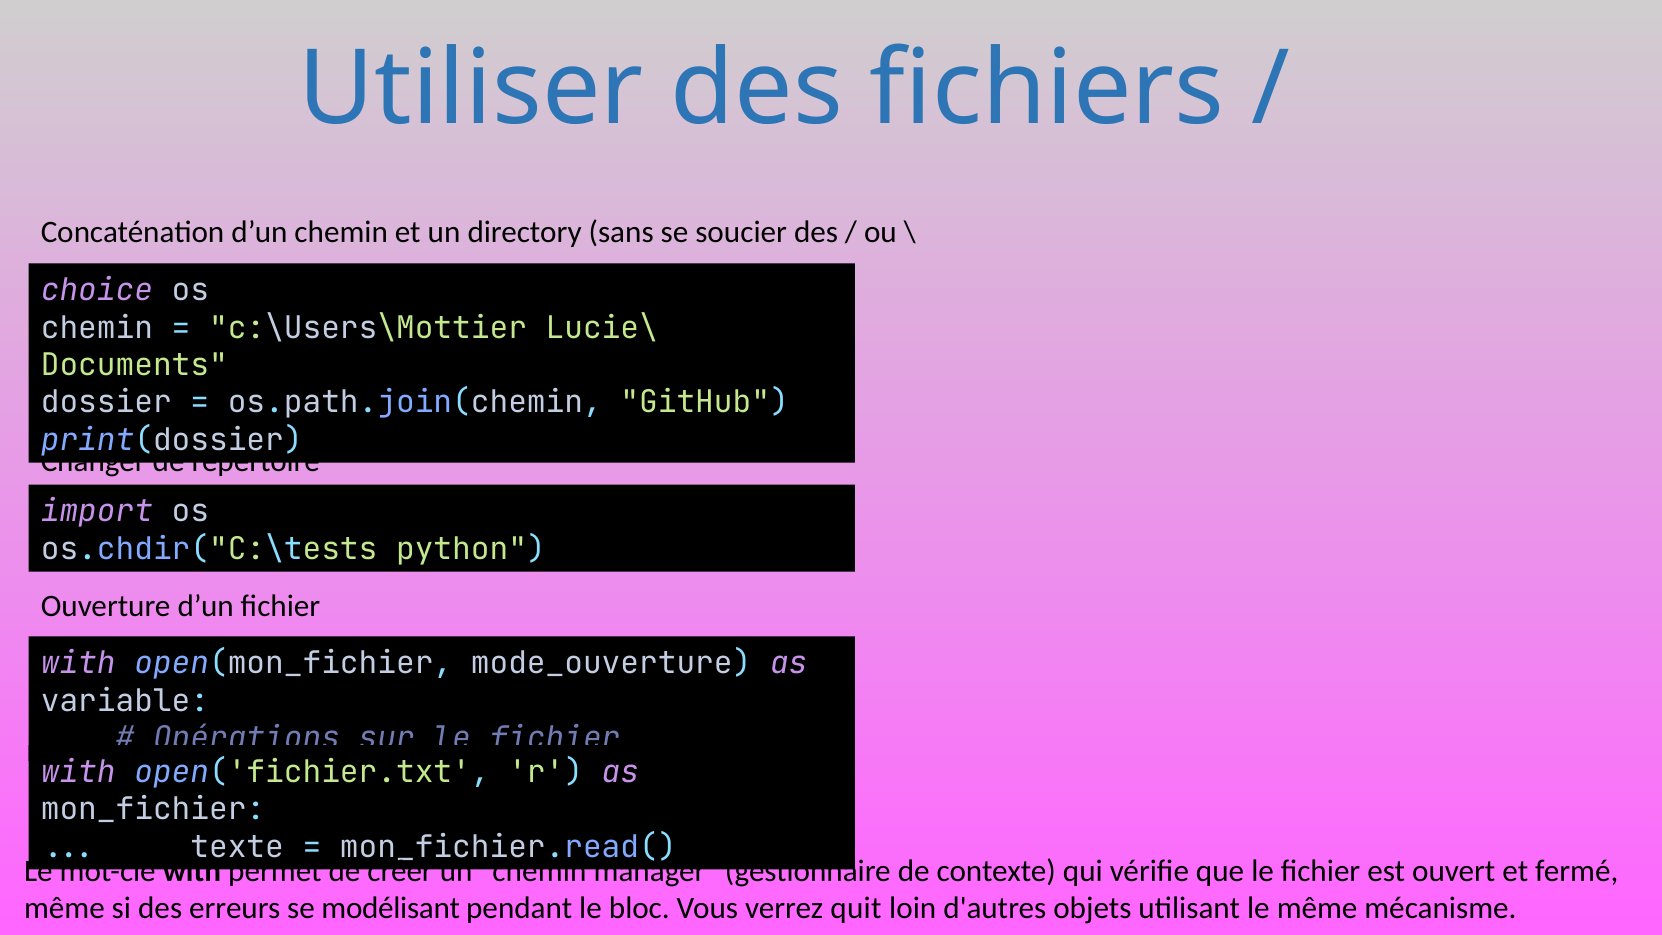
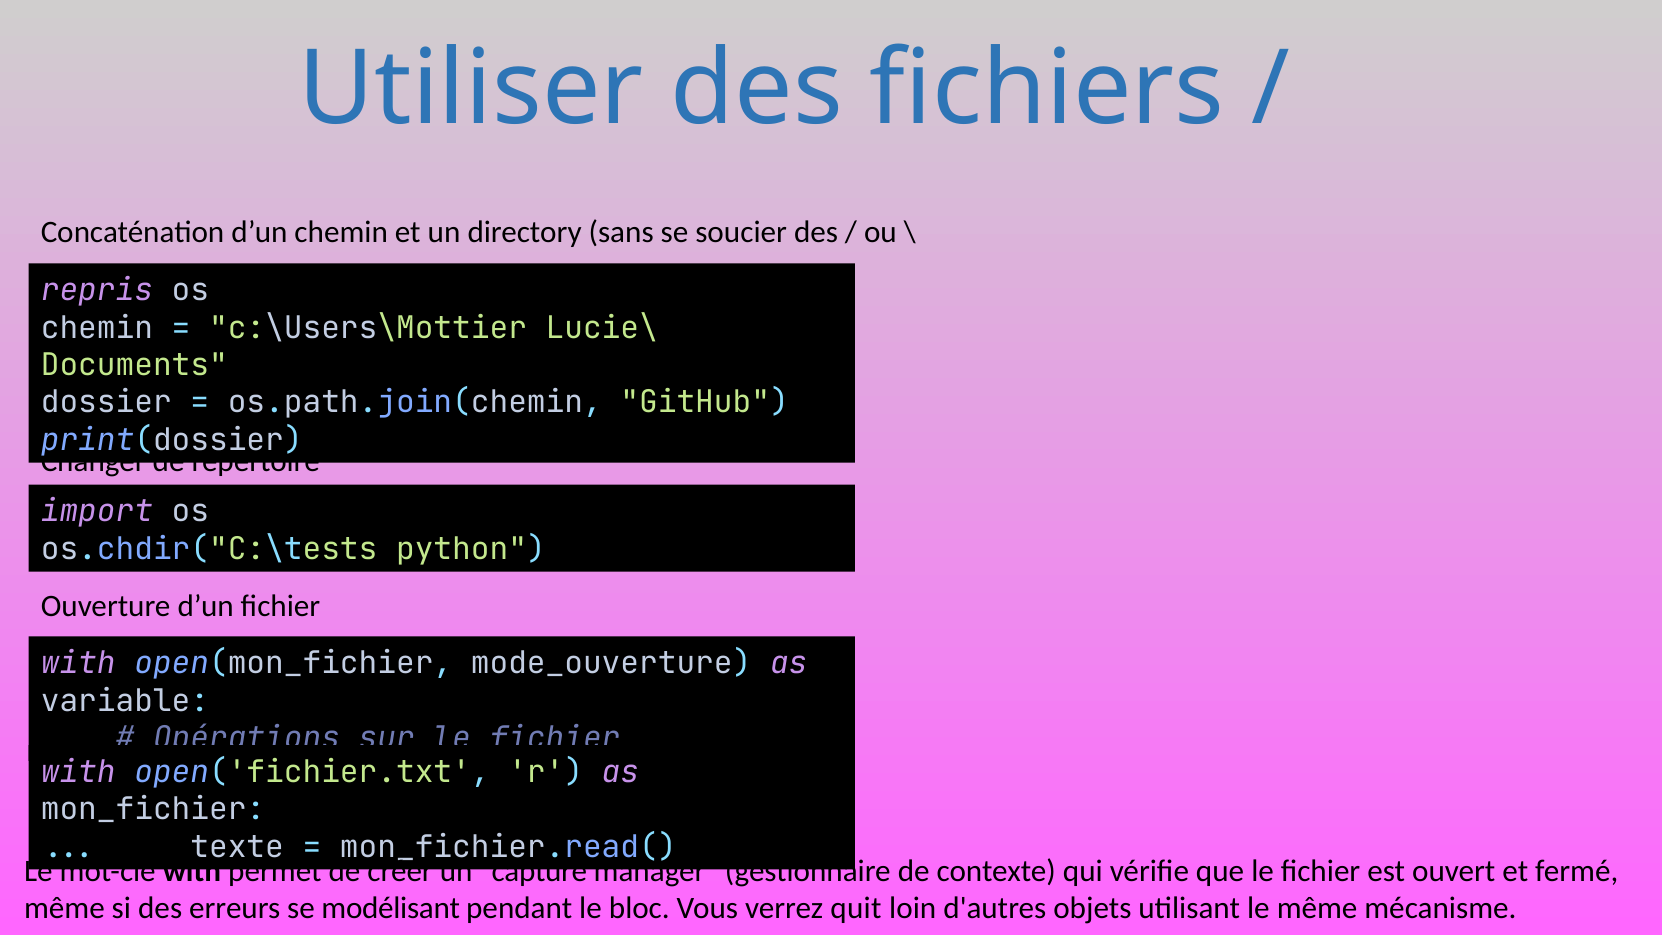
choice: choice -> repris
un chemin: chemin -> capture
